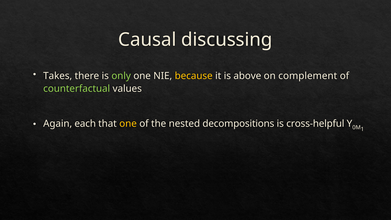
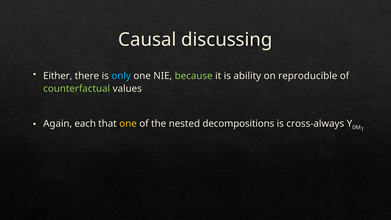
Takes: Takes -> Either
only colour: light green -> light blue
because colour: yellow -> light green
above: above -> ability
complement: complement -> reproducible
cross-helpful: cross-helpful -> cross-always
